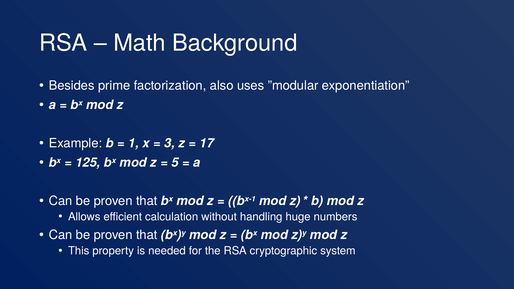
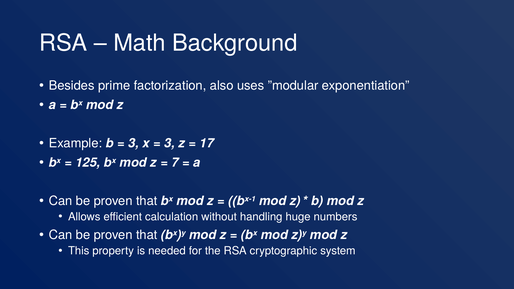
1 at (134, 143): 1 -> 3
5: 5 -> 7
